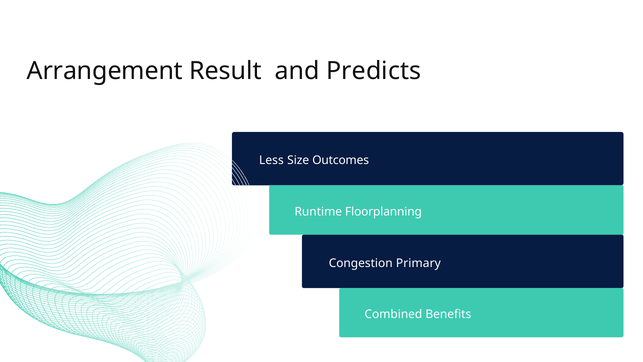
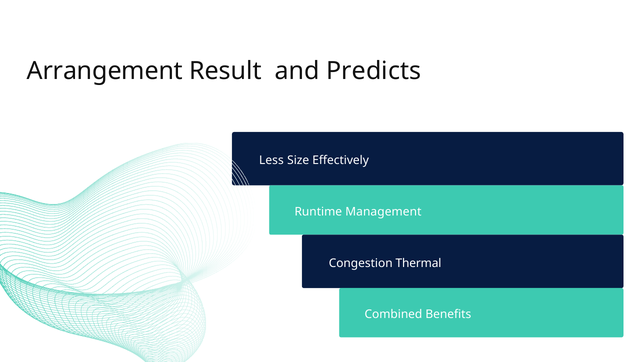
Outcomes: Outcomes -> Effectively
Floorplanning: Floorplanning -> Management
Primary: Primary -> Thermal
